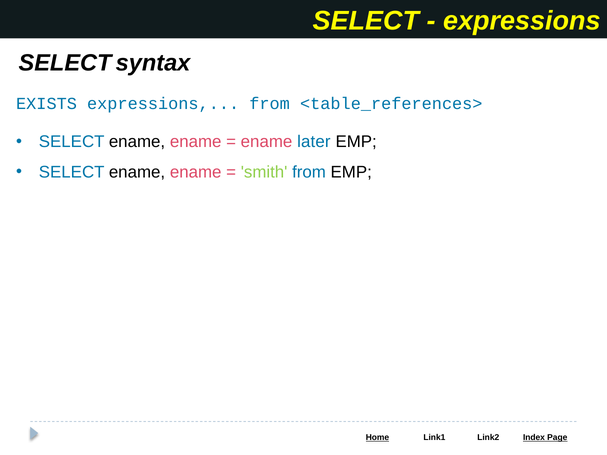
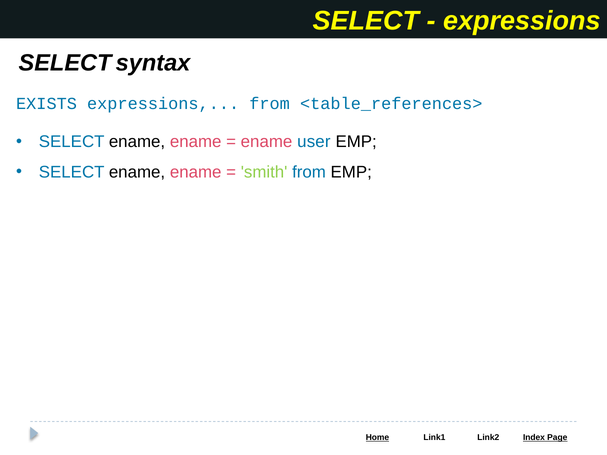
later: later -> user
